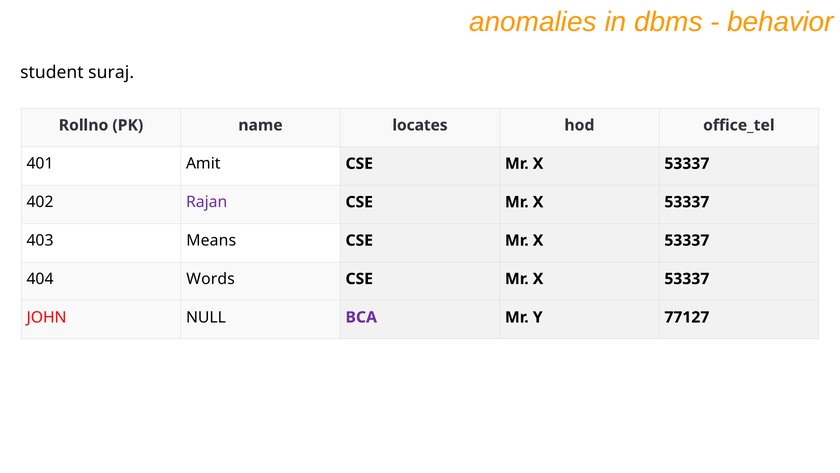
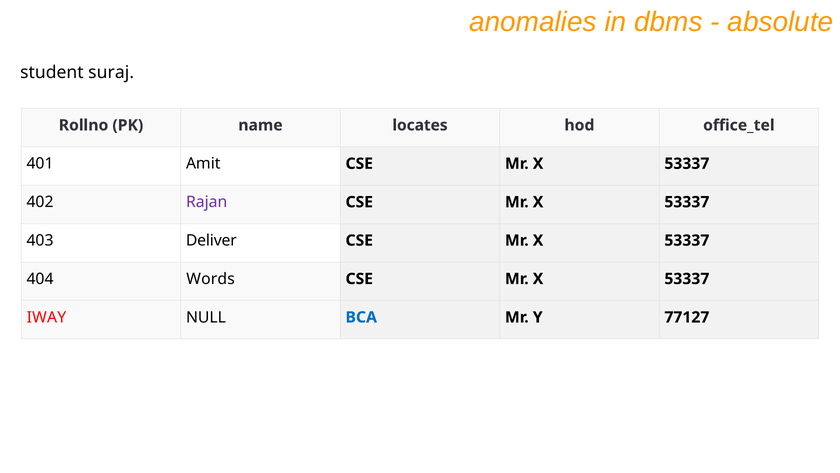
behavior: behavior -> absolute
Means: Means -> Deliver
JOHN: JOHN -> IWAY
BCA colour: purple -> blue
